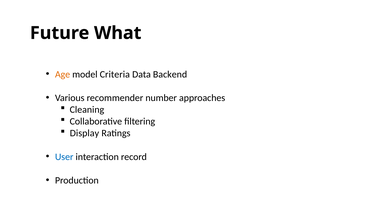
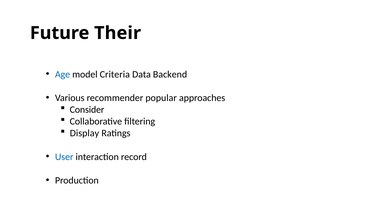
What: What -> Their
Age colour: orange -> blue
number: number -> popular
Cleaning: Cleaning -> Consider
